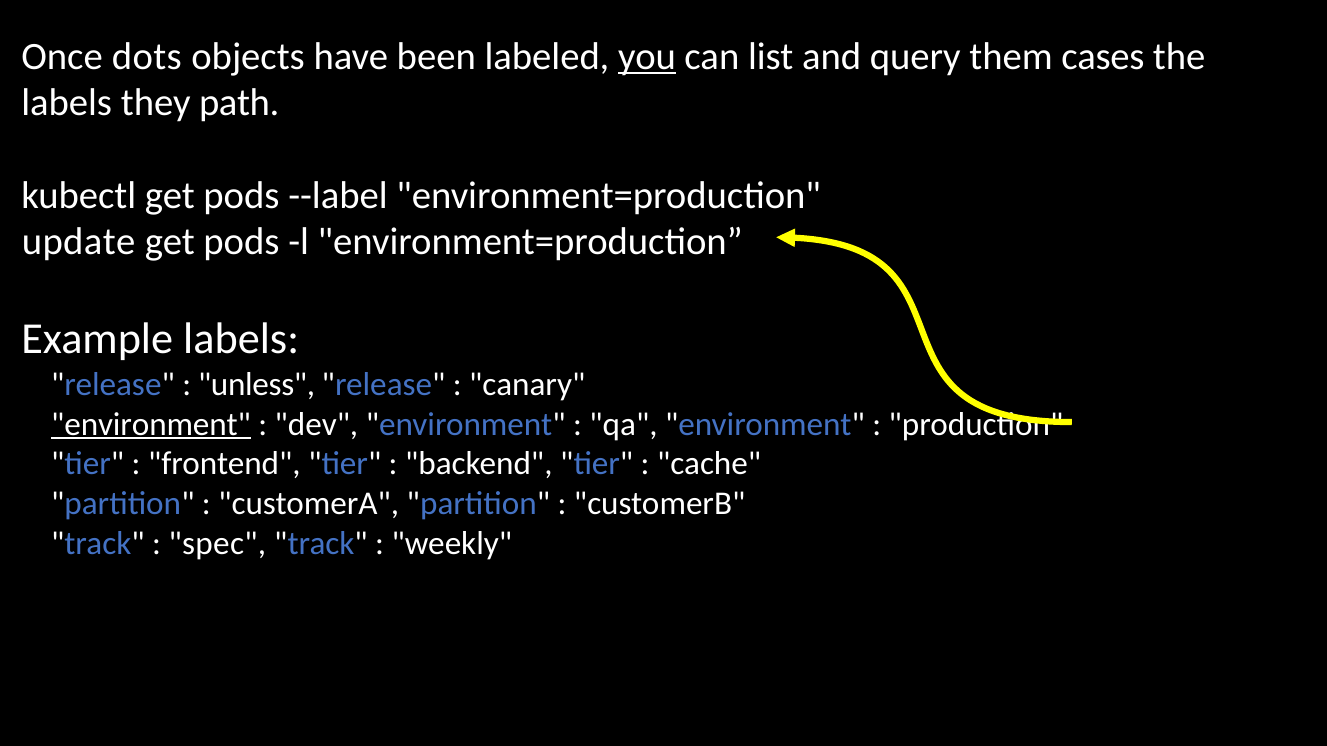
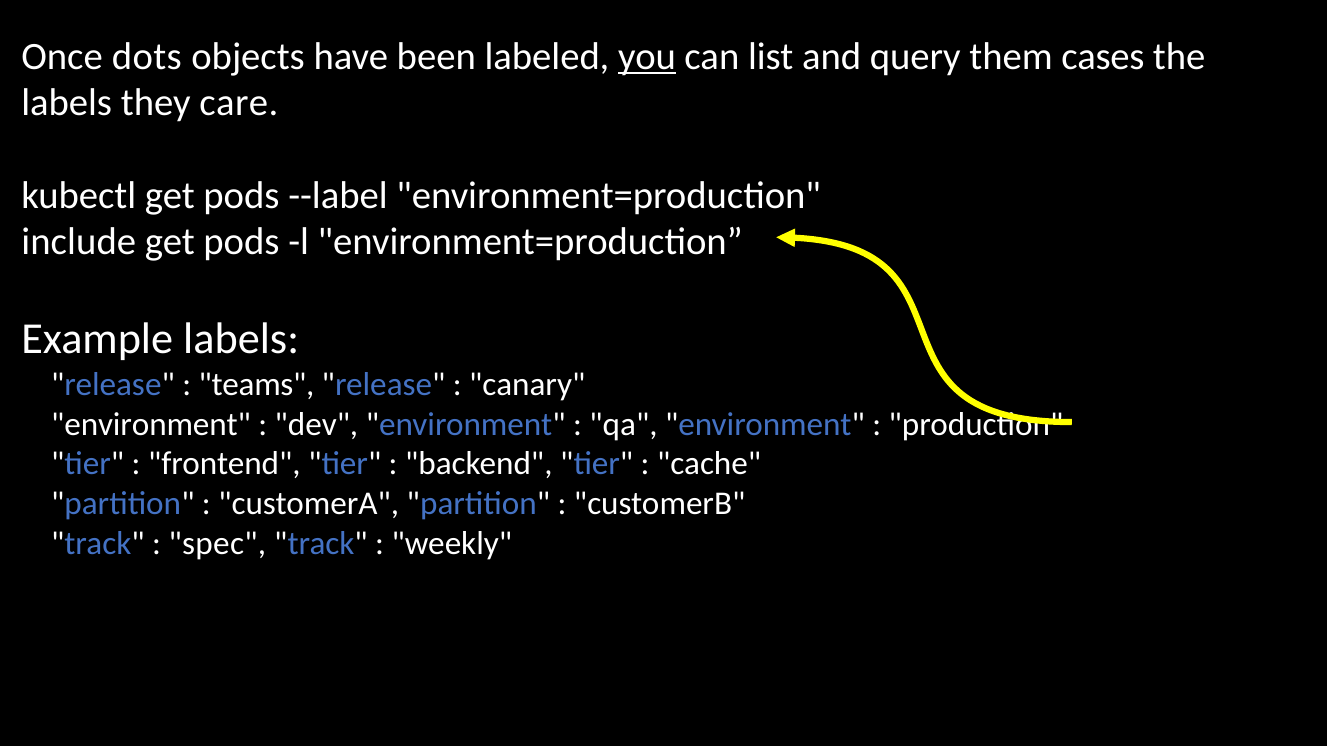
path: path -> care
update: update -> include
unless: unless -> teams
environment at (151, 424) underline: present -> none
